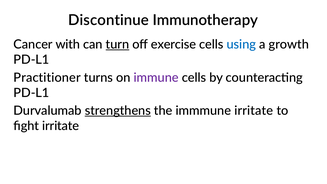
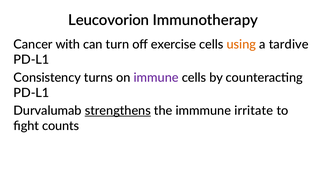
Discontinue: Discontinue -> Leucovorion
turn underline: present -> none
using colour: blue -> orange
growth: growth -> tardive
Practitioner: Practitioner -> Consistency
fight irritate: irritate -> counts
